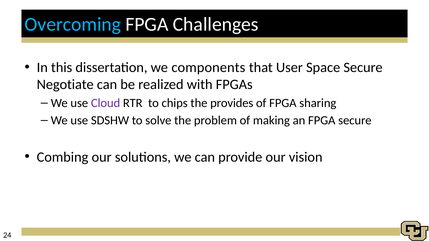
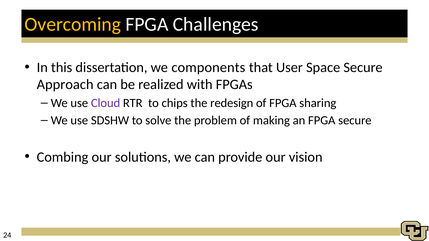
Overcoming colour: light blue -> yellow
Negotiate: Negotiate -> Approach
provides: provides -> redesign
